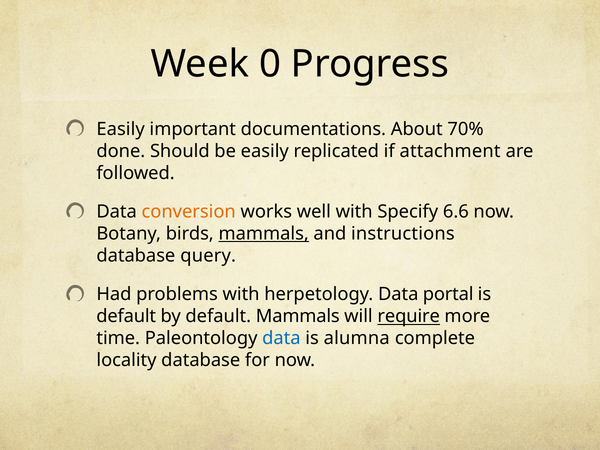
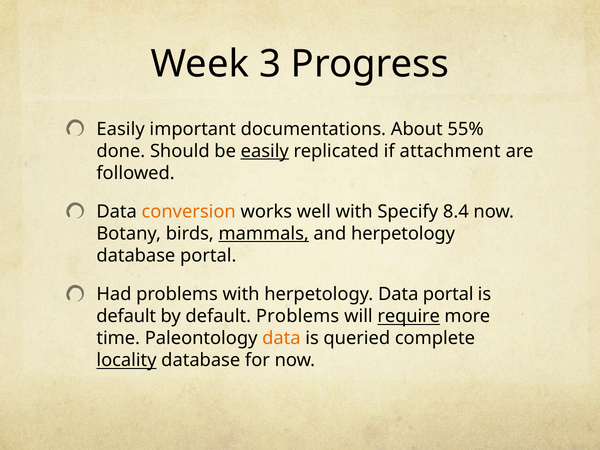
0: 0 -> 3
70%: 70% -> 55%
easily at (265, 151) underline: none -> present
6.6: 6.6 -> 8.4
and instructions: instructions -> herpetology
database query: query -> portal
default Mammals: Mammals -> Problems
data at (281, 338) colour: blue -> orange
alumna: alumna -> queried
locality underline: none -> present
